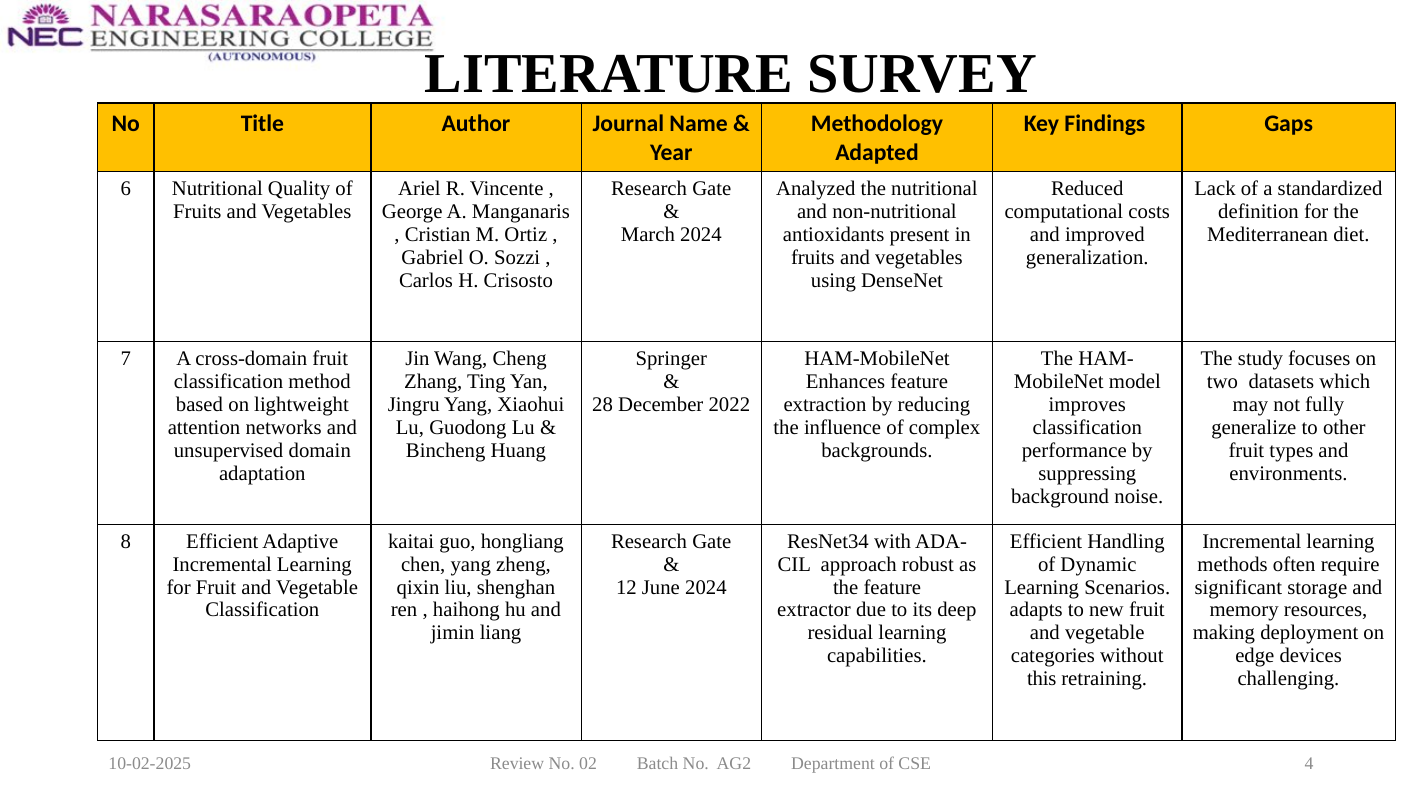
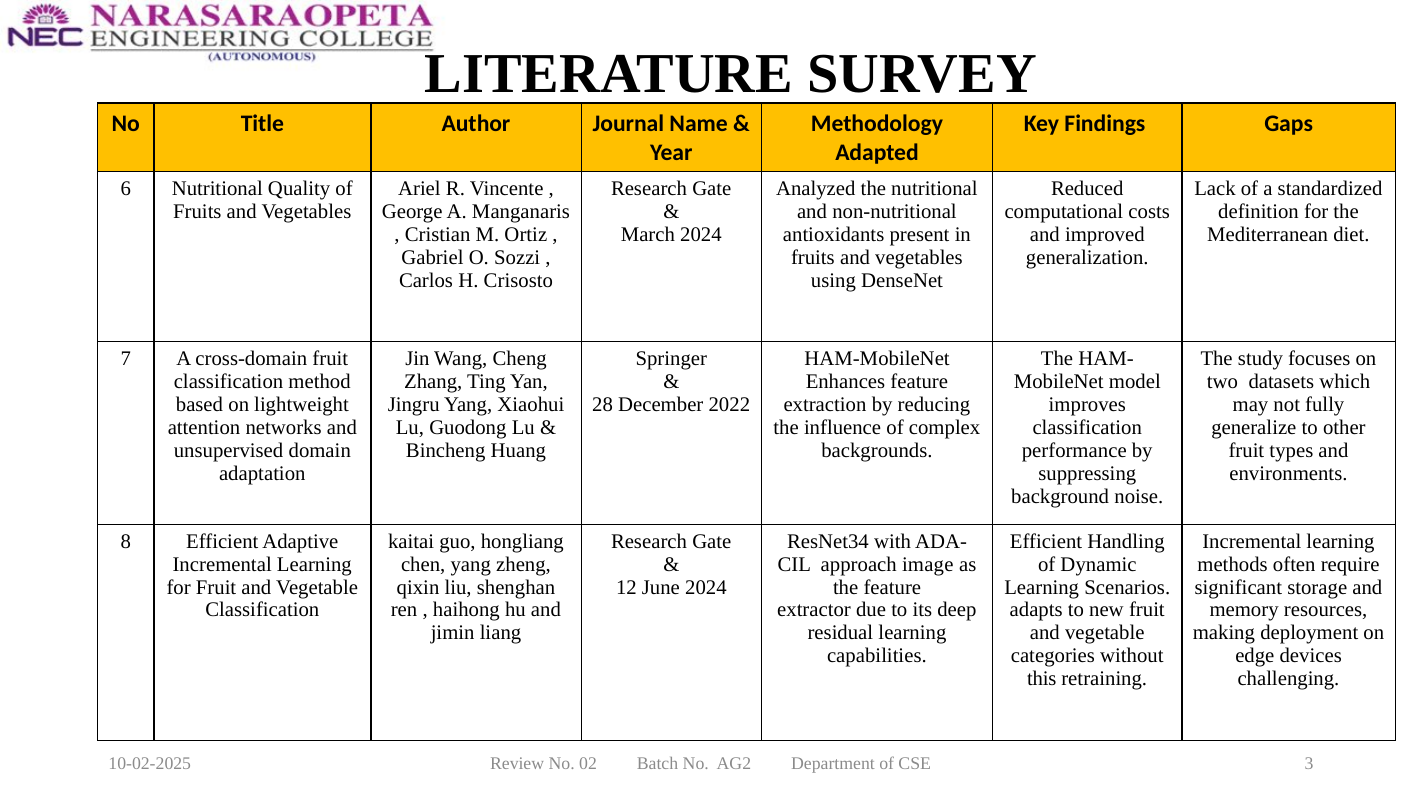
robust: robust -> image
4: 4 -> 3
